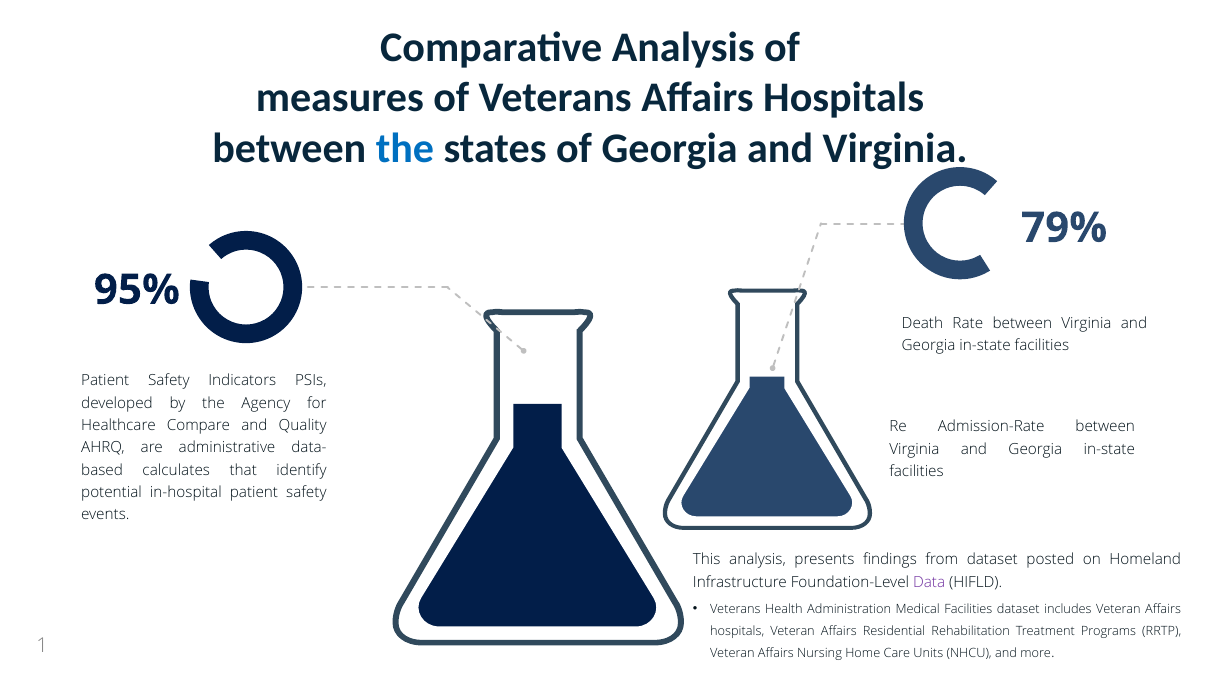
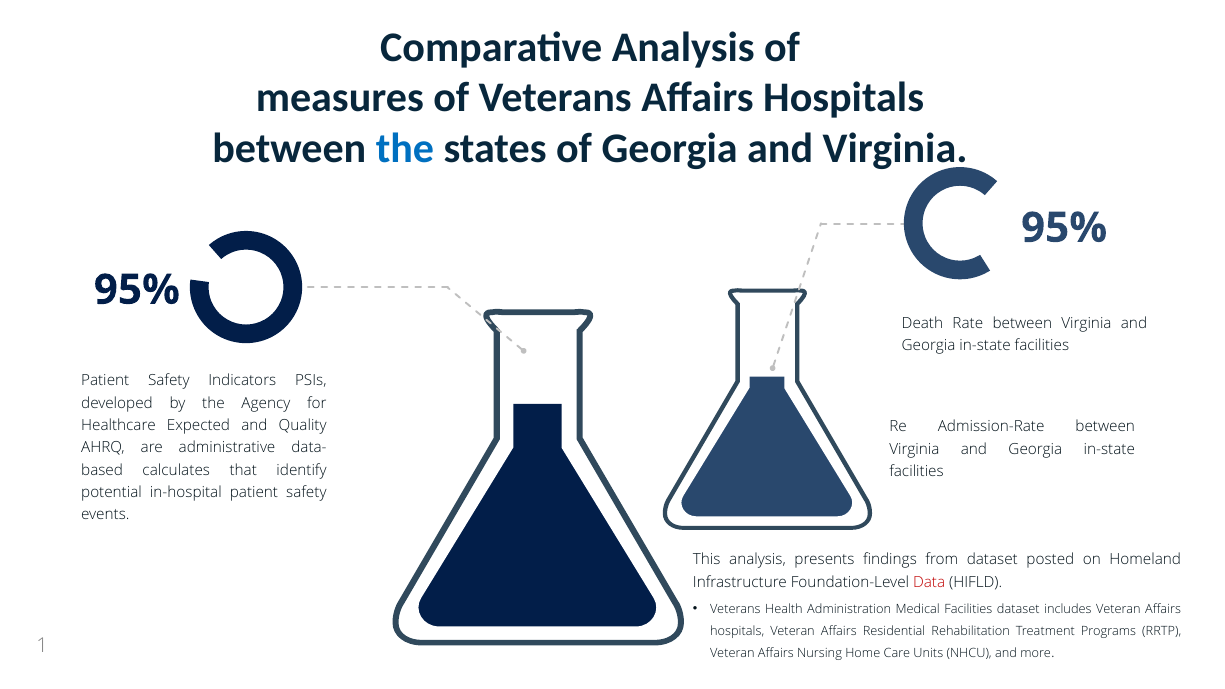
79% at (1064, 228): 79% -> 95%
Compare: Compare -> Expected
Data colour: purple -> red
